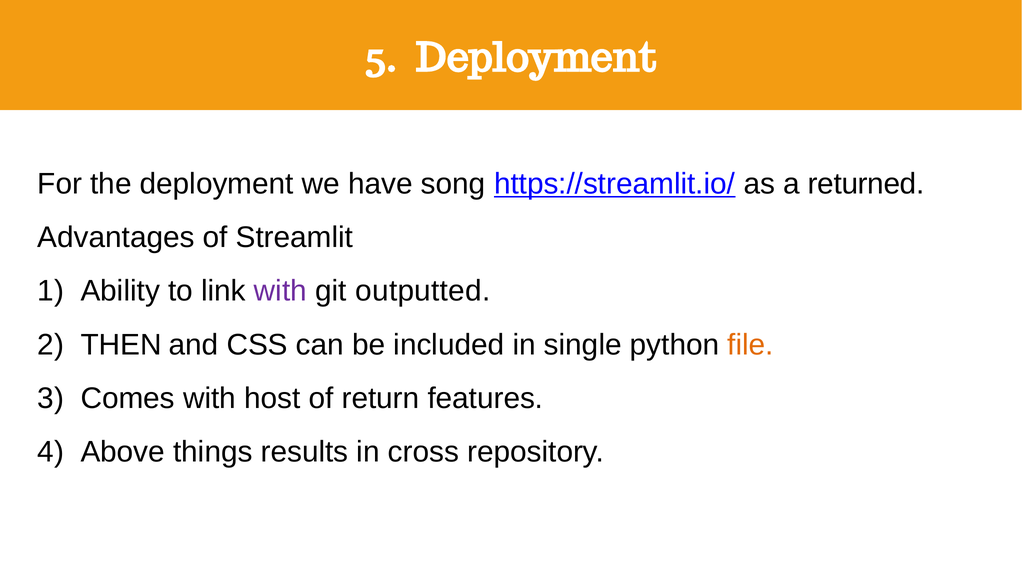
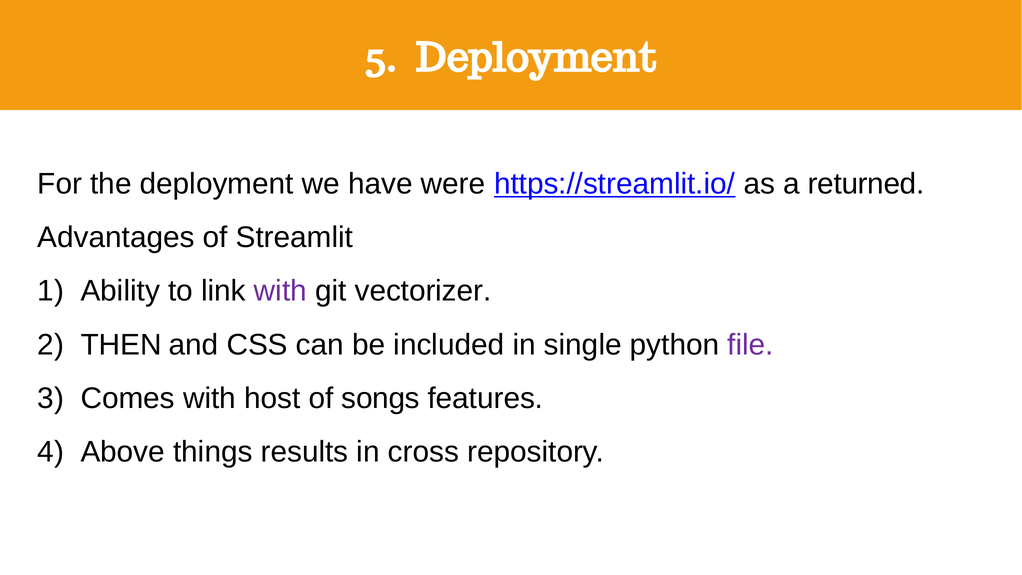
song: song -> were
outputted: outputted -> vectorizer
file colour: orange -> purple
return: return -> songs
